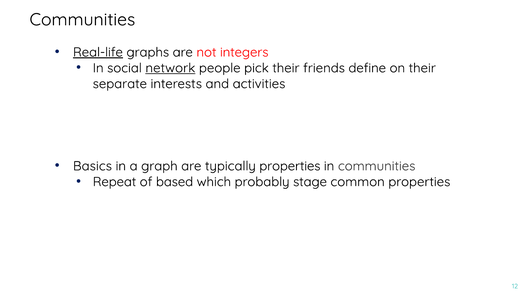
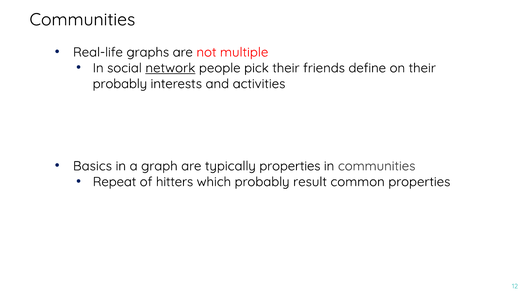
Real-life underline: present -> none
integers: integers -> multiple
separate at (120, 84): separate -> probably
based: based -> hitters
stage: stage -> result
